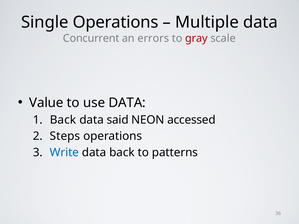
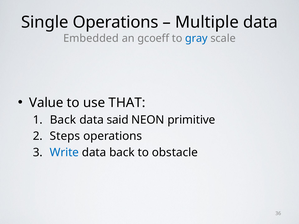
Concurrent: Concurrent -> Embedded
errors: errors -> gcoeff
gray colour: red -> blue
use DATA: DATA -> THAT
accessed: accessed -> primitive
patterns: patterns -> obstacle
